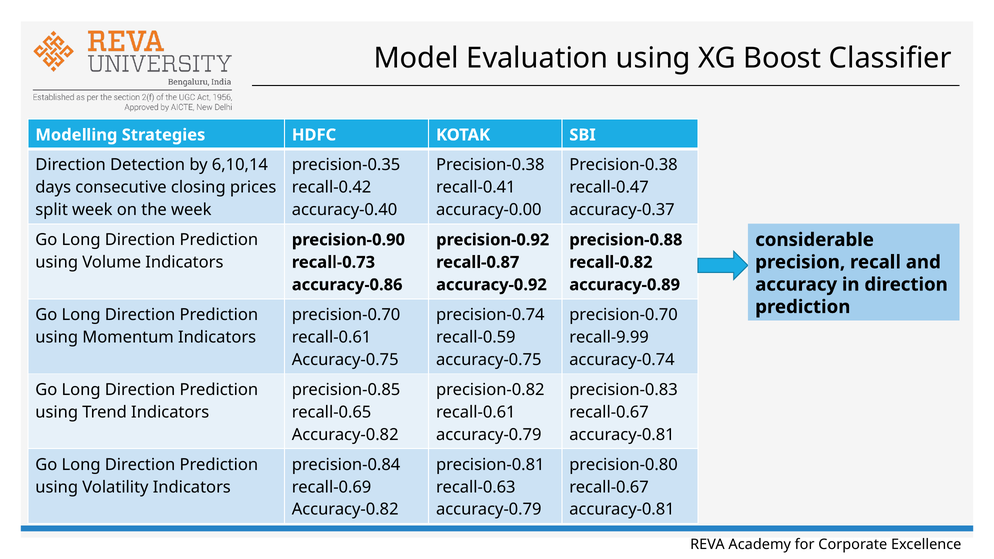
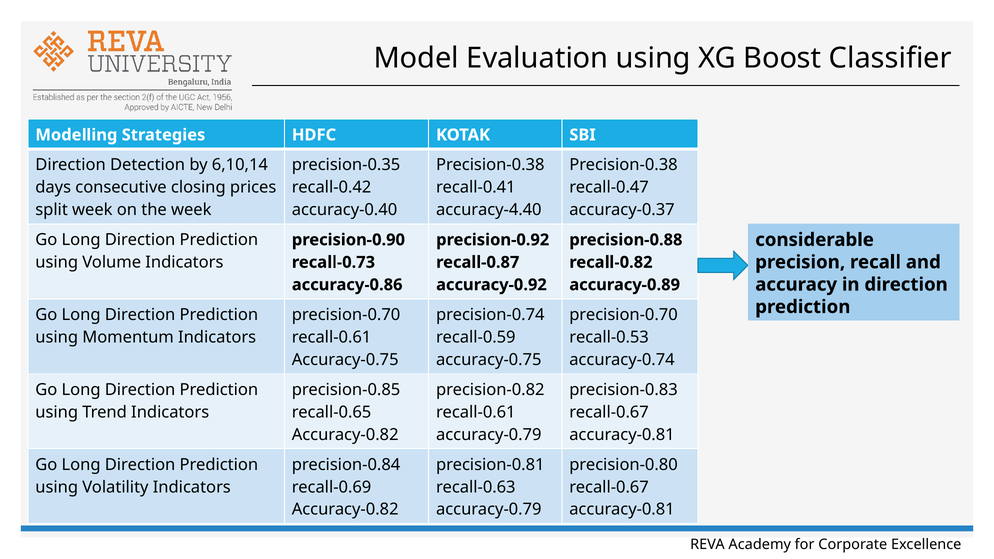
accuracy-0.00: accuracy-0.00 -> accuracy-4.40
recall-9.99: recall-9.99 -> recall-0.53
